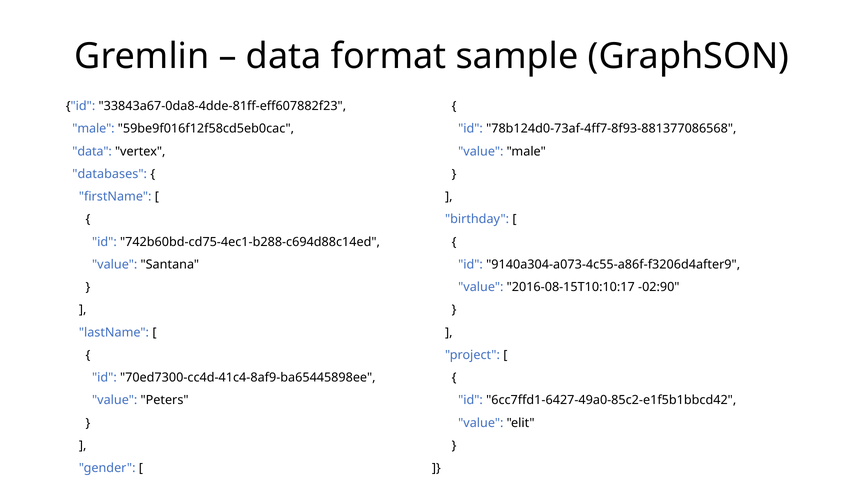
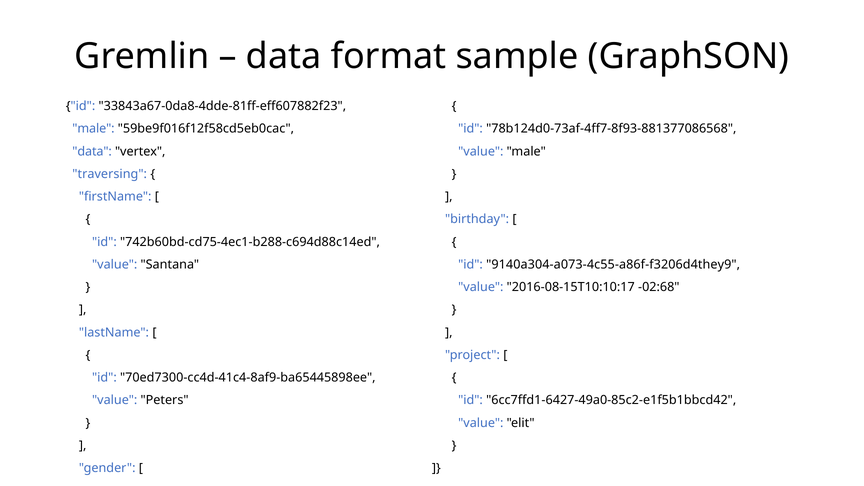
databases: databases -> traversing
9140a304-a073-4c55-a86f-f3206d4after9: 9140a304-a073-4c55-a86f-f3206d4after9 -> 9140a304-a073-4c55-a86f-f3206d4they9
-02:90: -02:90 -> -02:68
